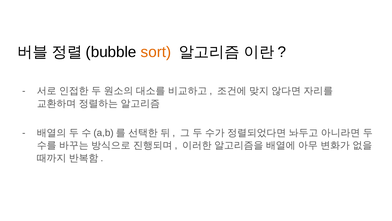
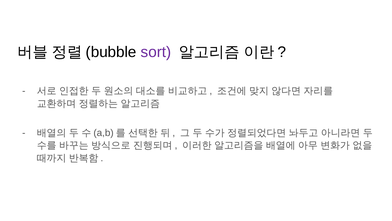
sort colour: orange -> purple
